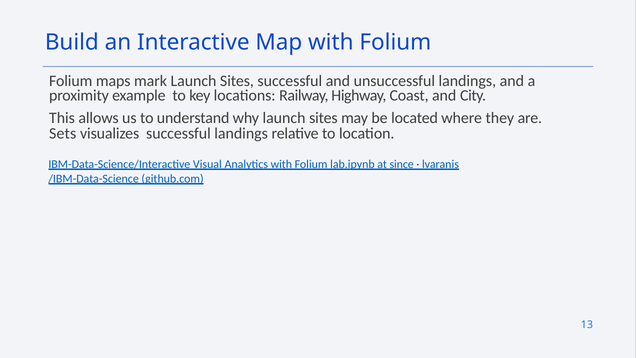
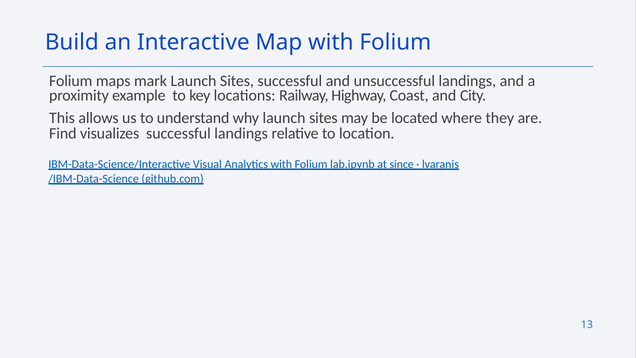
Sets: Sets -> Find
